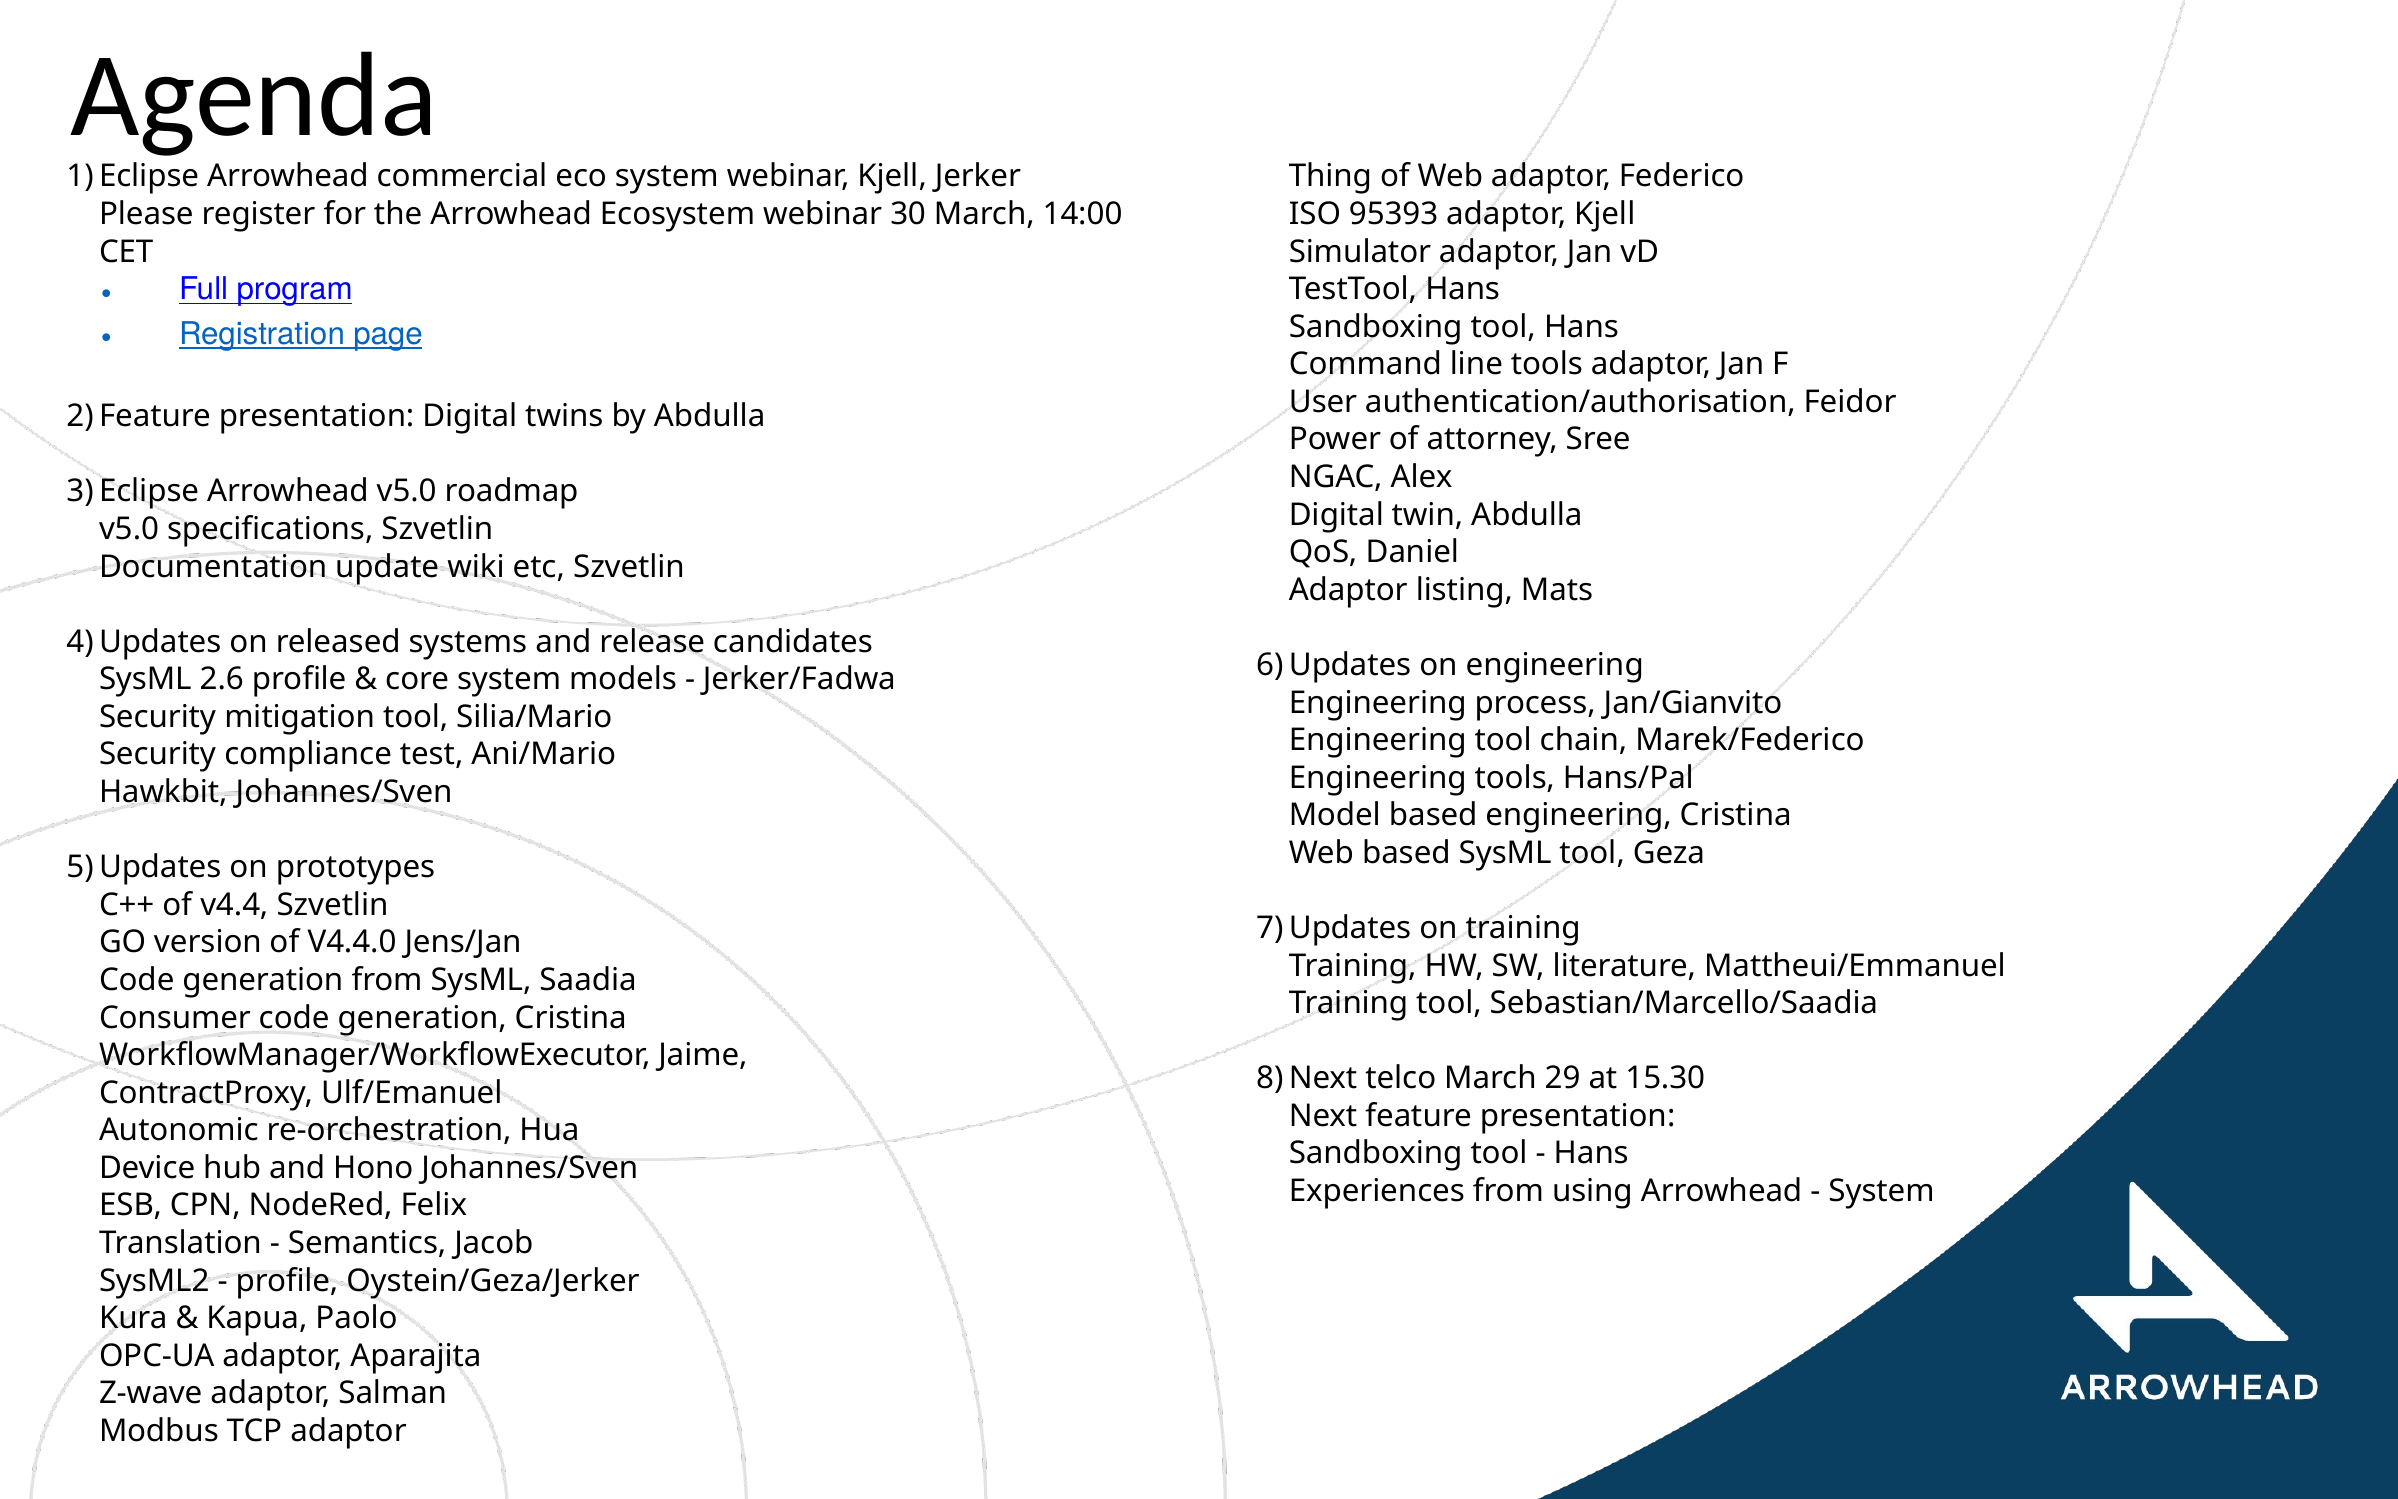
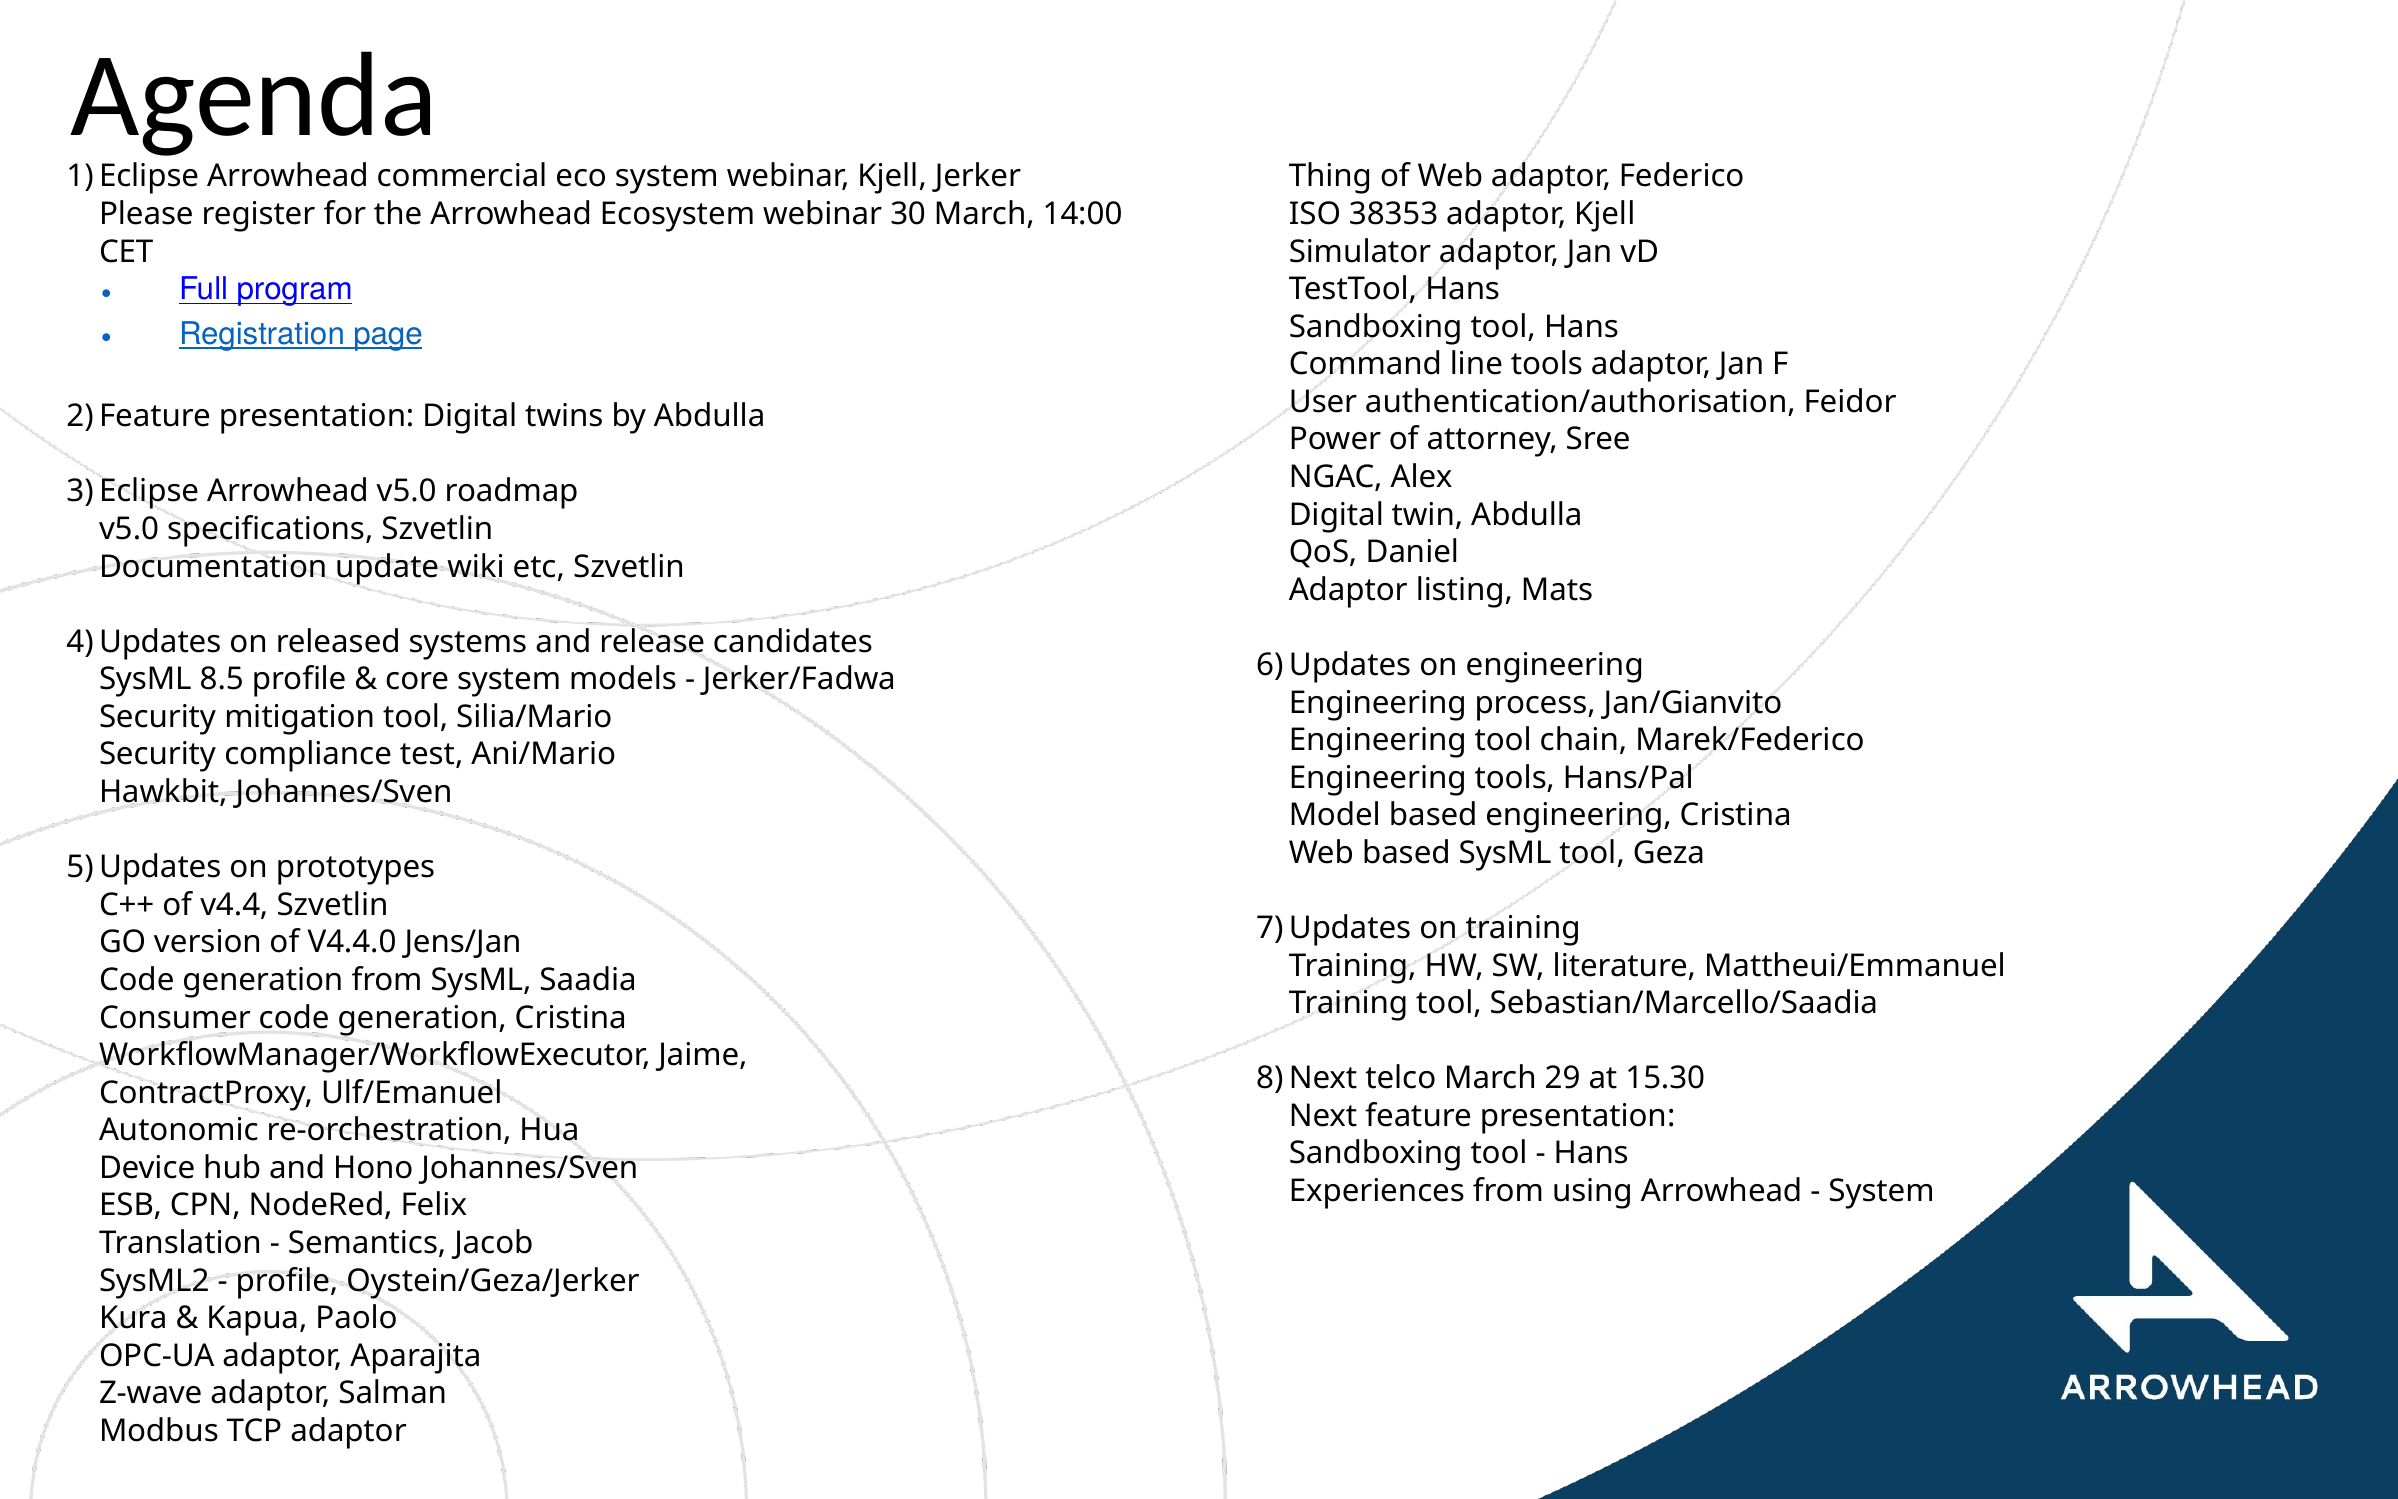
95393: 95393 -> 38353
2.6: 2.6 -> 8.5
